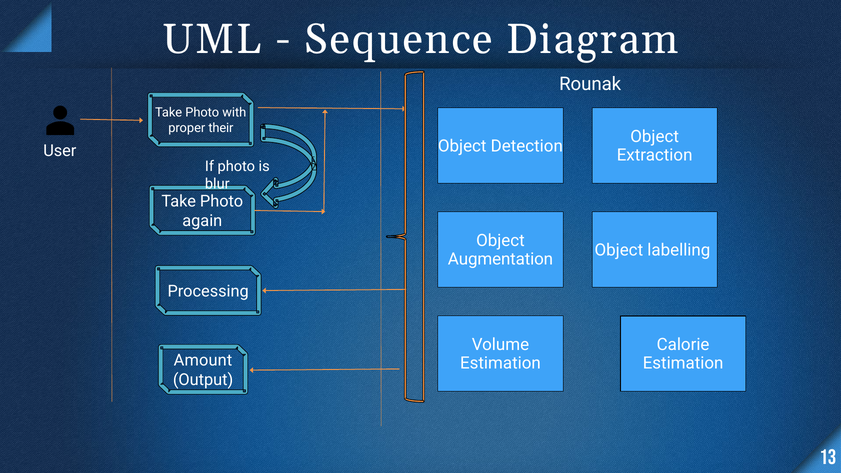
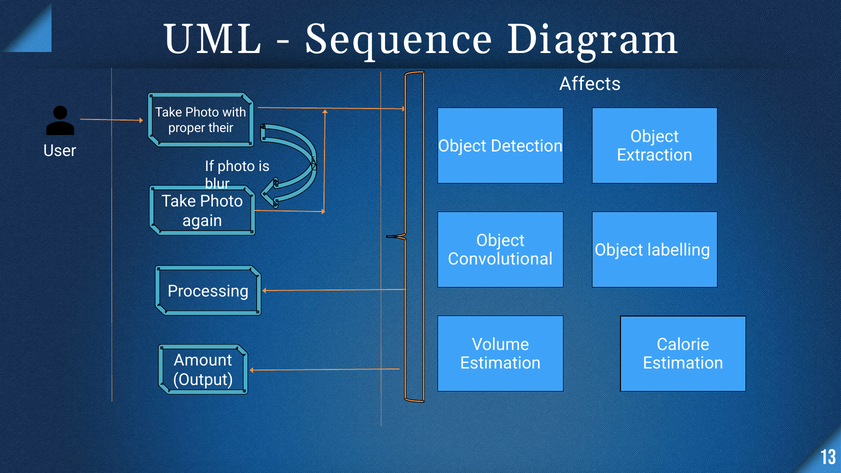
Rounak: Rounak -> Affects
Augmentation: Augmentation -> Convolutional
